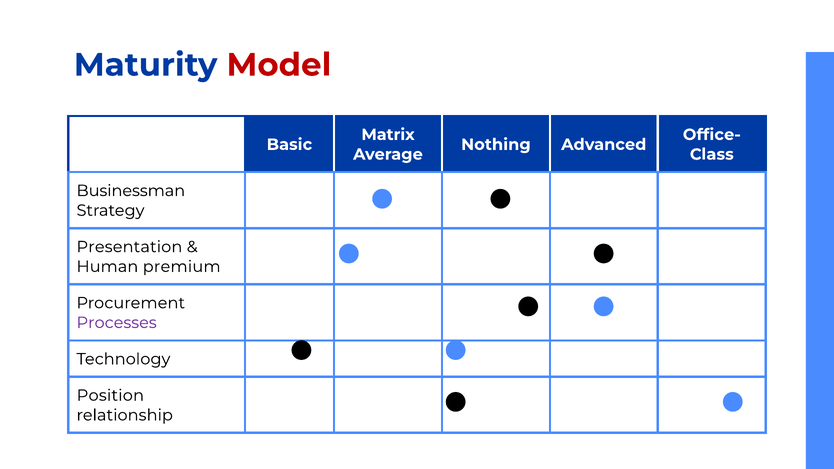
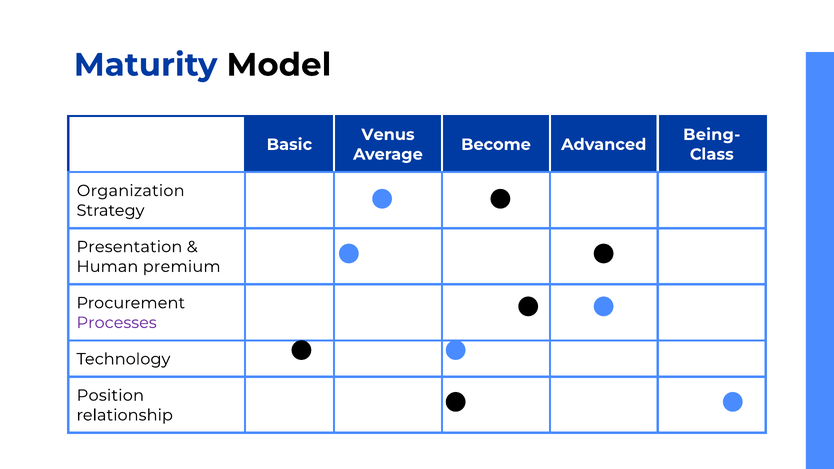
Model colour: red -> black
Matrix: Matrix -> Venus
Office-: Office- -> Being-
Nothing: Nothing -> Become
Businessman: Businessman -> Organization
